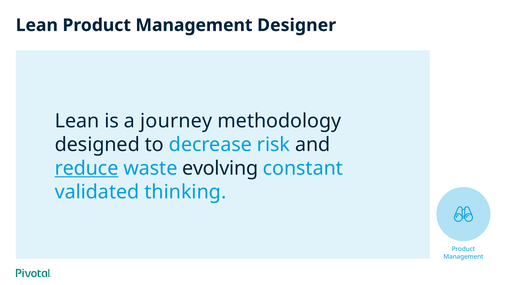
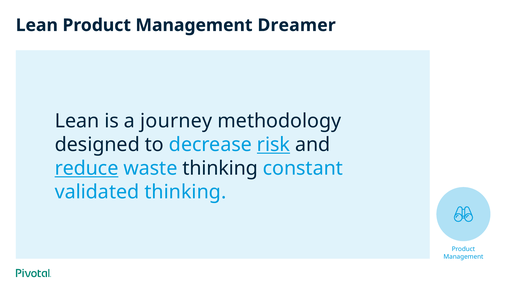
Designer: Designer -> Dreamer
risk underline: none -> present
waste evolving: evolving -> thinking
